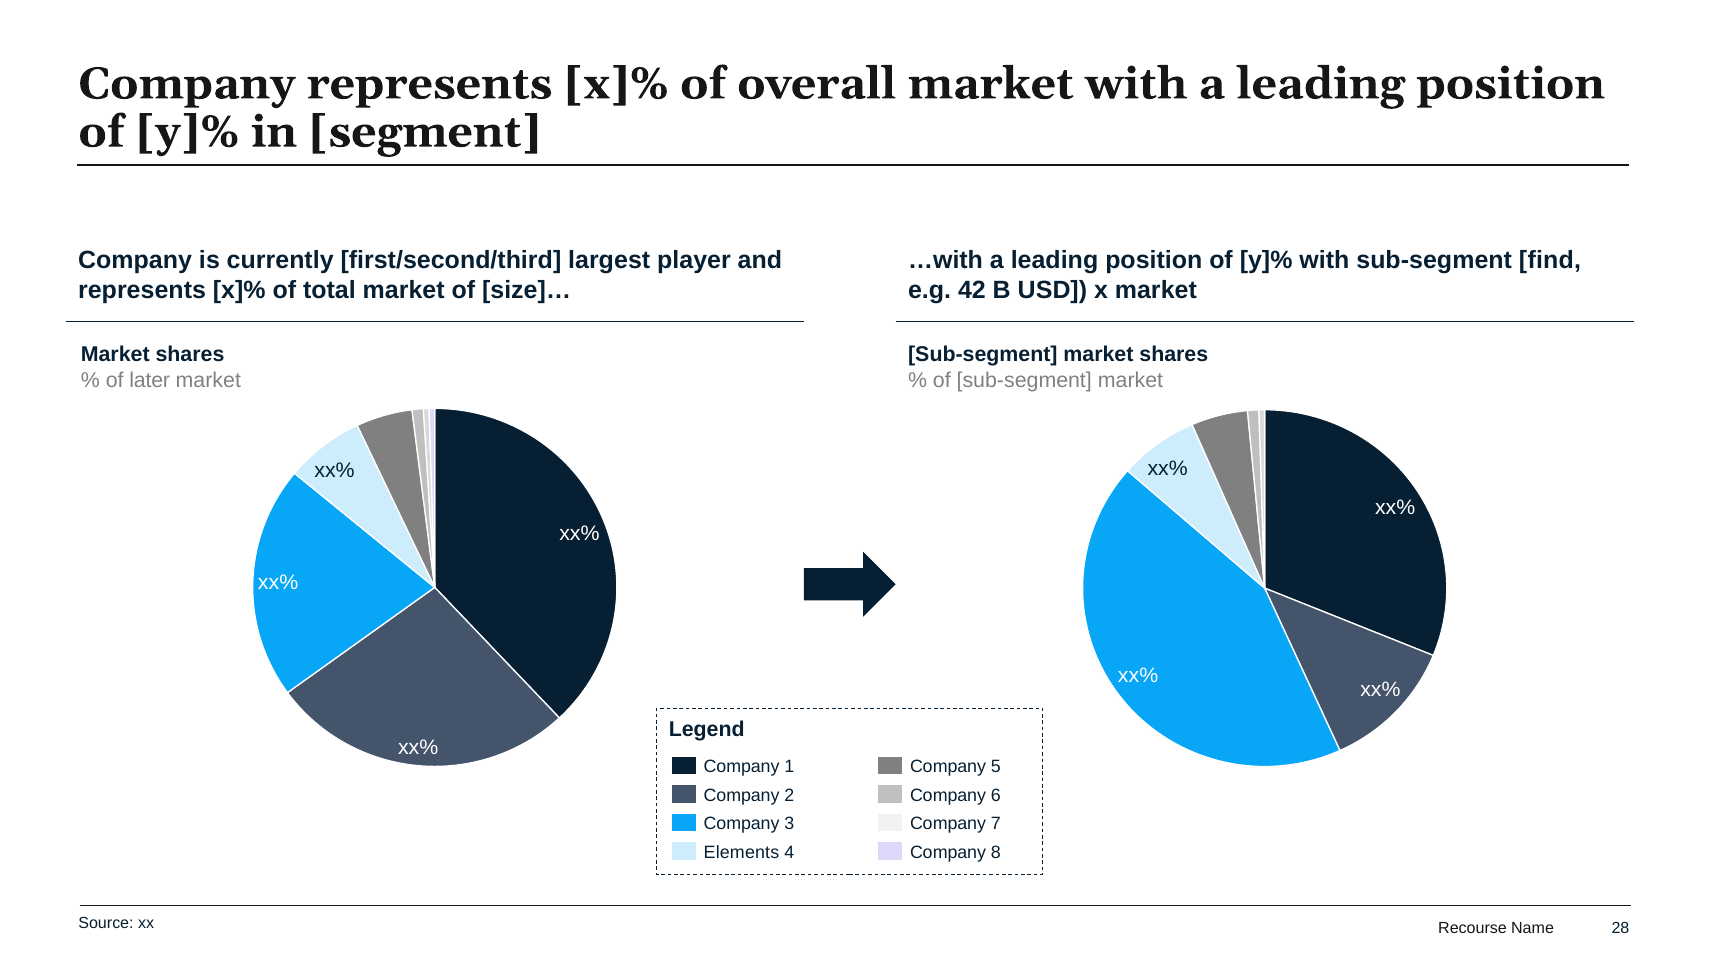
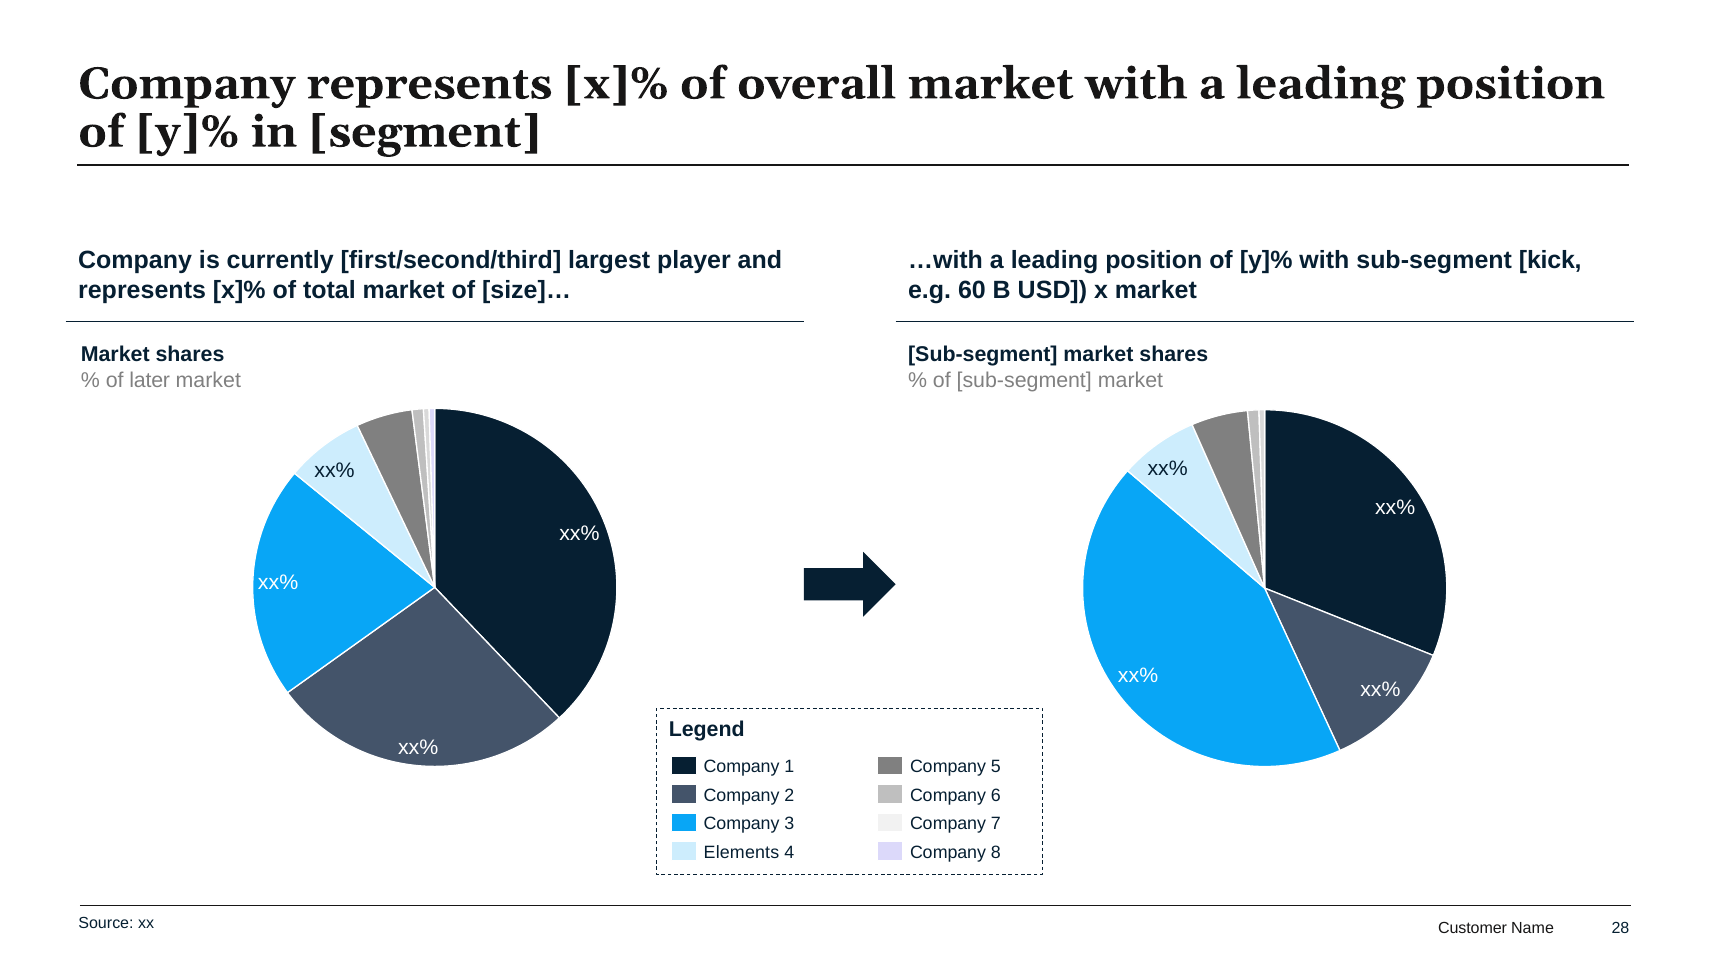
find: find -> kick
42: 42 -> 60
Recourse: Recourse -> Customer
